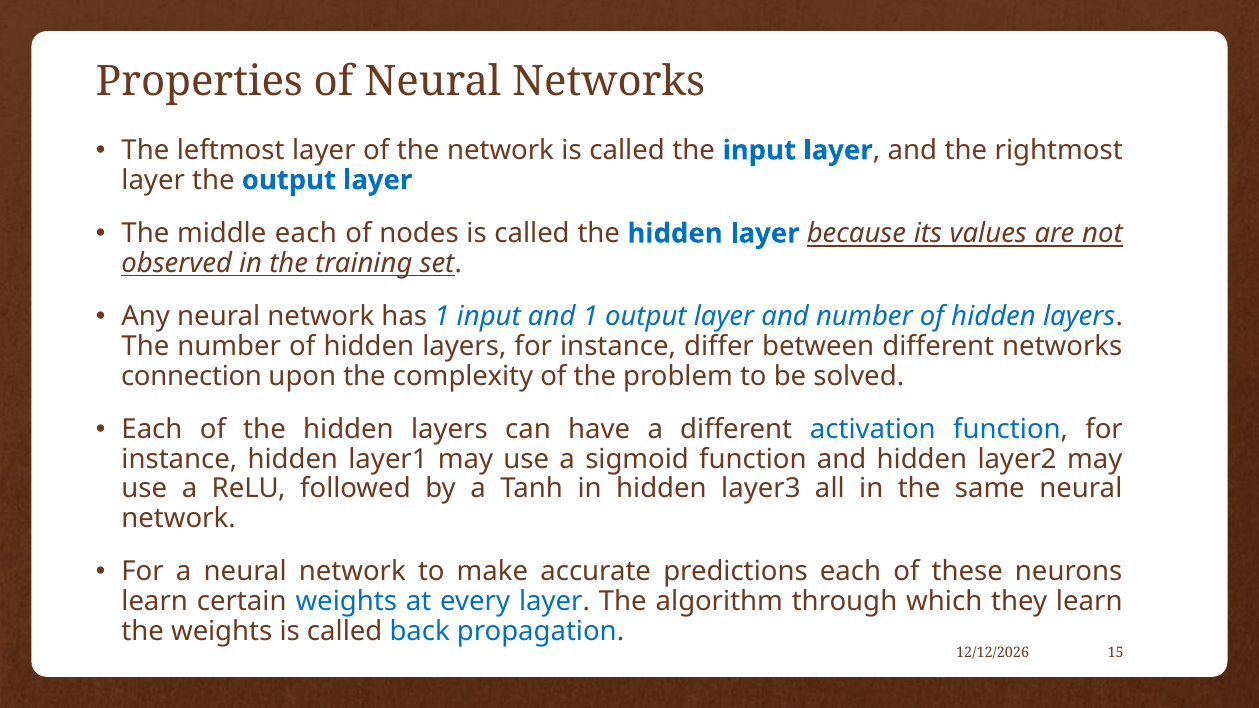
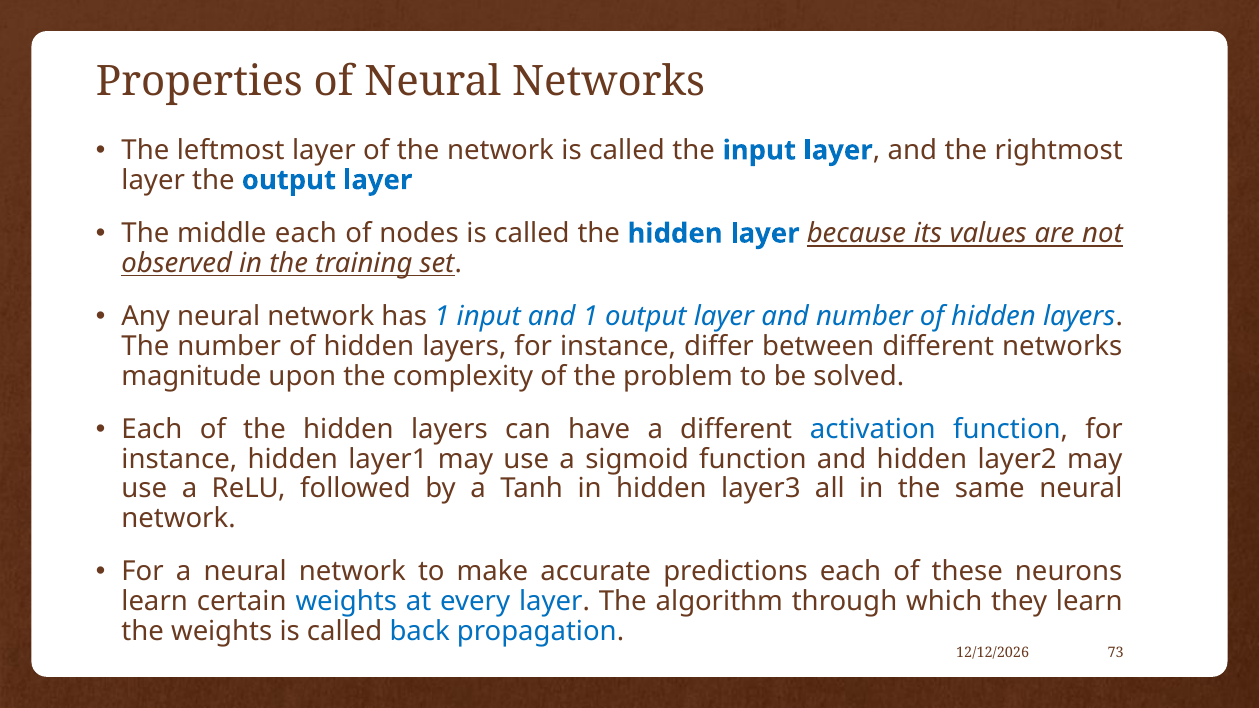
connection: connection -> magnitude
15: 15 -> 73
